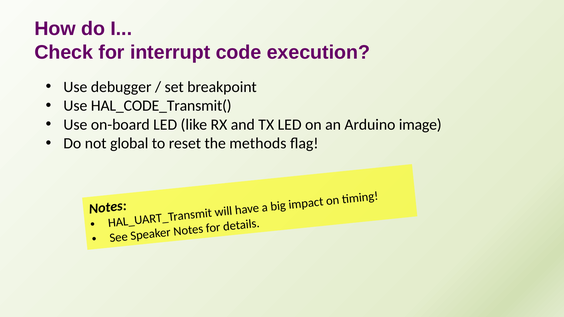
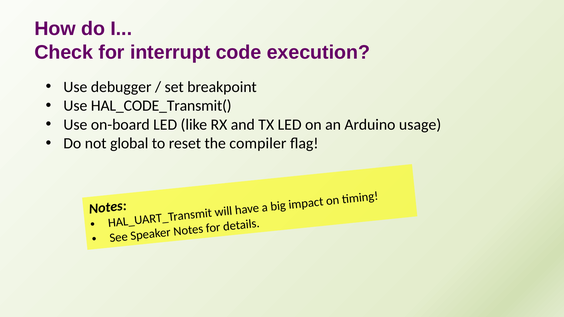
image: image -> usage
methods: methods -> compiler
